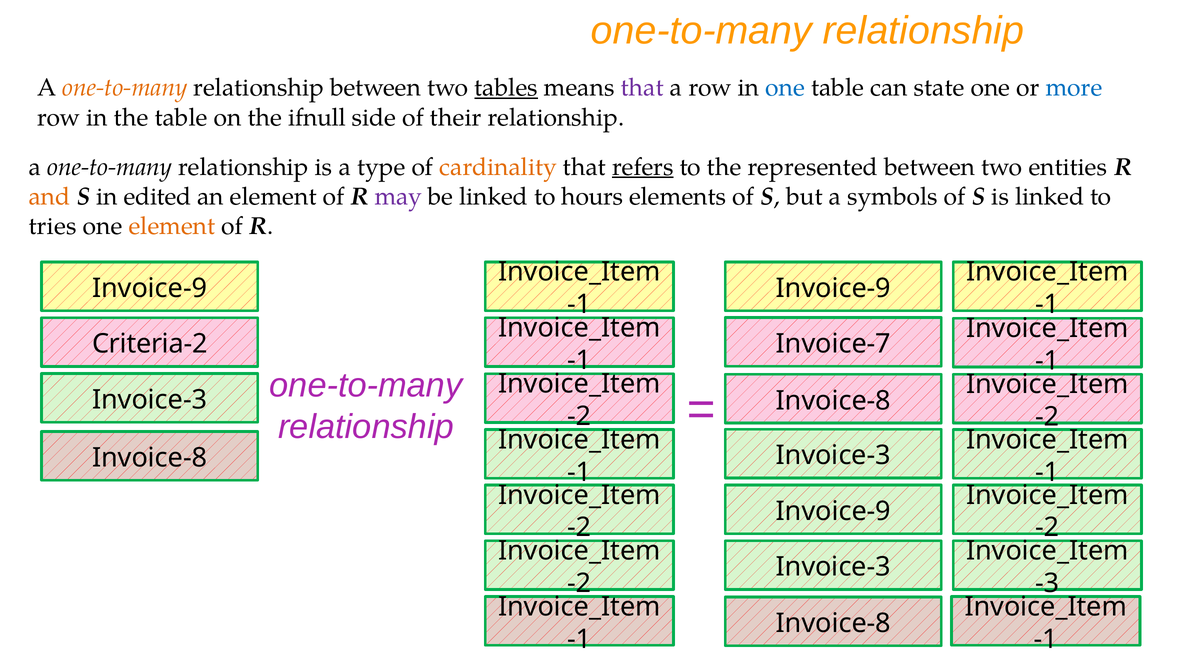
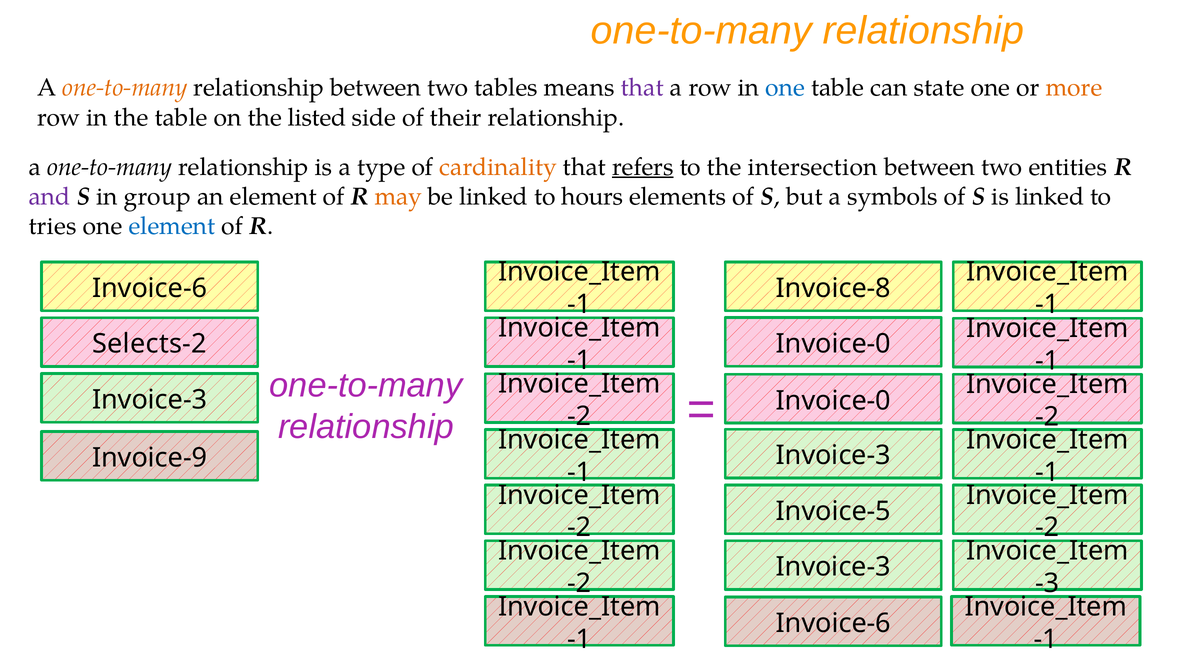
tables underline: present -> none
more colour: blue -> orange
ifnull: ifnull -> listed
represented: represented -> intersection
and colour: orange -> purple
edited: edited -> group
may colour: purple -> orange
element at (172, 226) colour: orange -> blue
Invoice-9 at (150, 288): Invoice-9 -> Invoice-6
Invoice-9 at (833, 288): Invoice-9 -> Invoice-8
Invoice-7 at (833, 344): Invoice-7 -> Invoice-0
Criteria-2: Criteria-2 -> Selects-2
Invoice-8 at (833, 401): Invoice-8 -> Invoice-0
Invoice-8 at (150, 458): Invoice-8 -> Invoice-9
Invoice-9 at (833, 512): Invoice-9 -> Invoice-5
Invoice-8 at (833, 623): Invoice-8 -> Invoice-6
